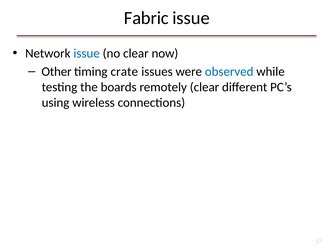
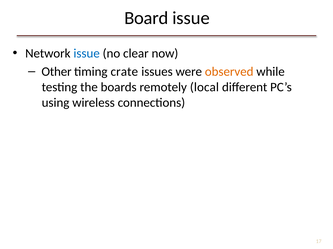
Fabric: Fabric -> Board
observed colour: blue -> orange
remotely clear: clear -> local
